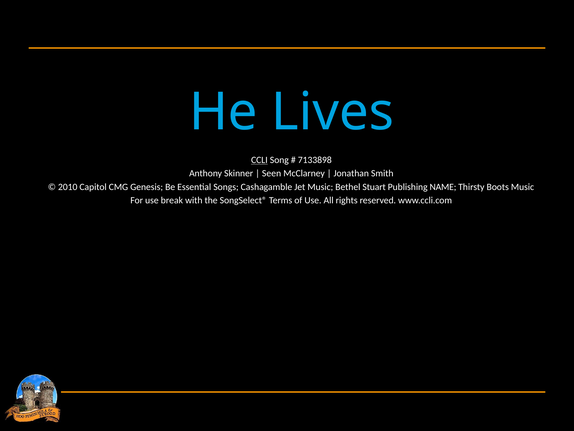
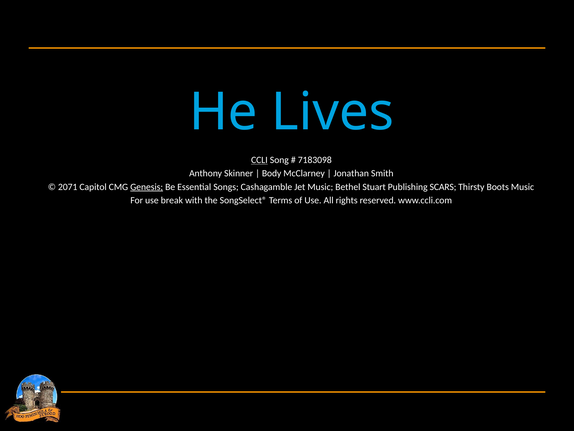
7133898: 7133898 -> 7183098
Seen: Seen -> Body
2010: 2010 -> 2071
Genesis underline: none -> present
NAME: NAME -> SCARS
